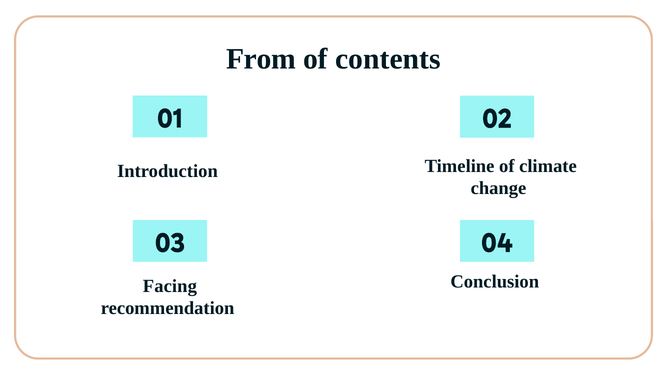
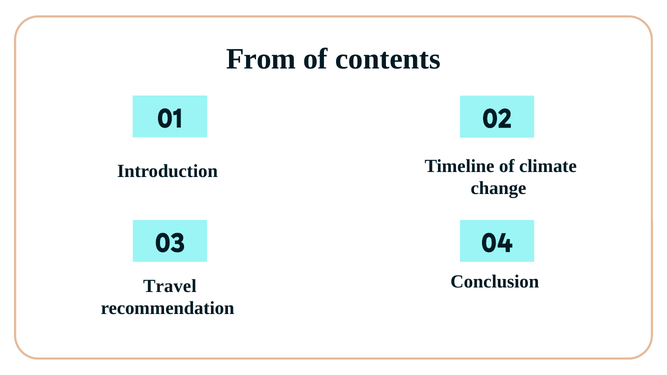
Facing: Facing -> Travel
